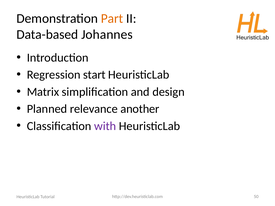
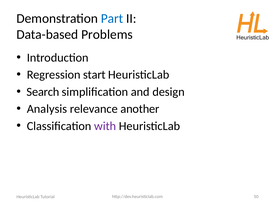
Part colour: orange -> blue
Johannes: Johannes -> Problems
Matrix: Matrix -> Search
Planned: Planned -> Analysis
